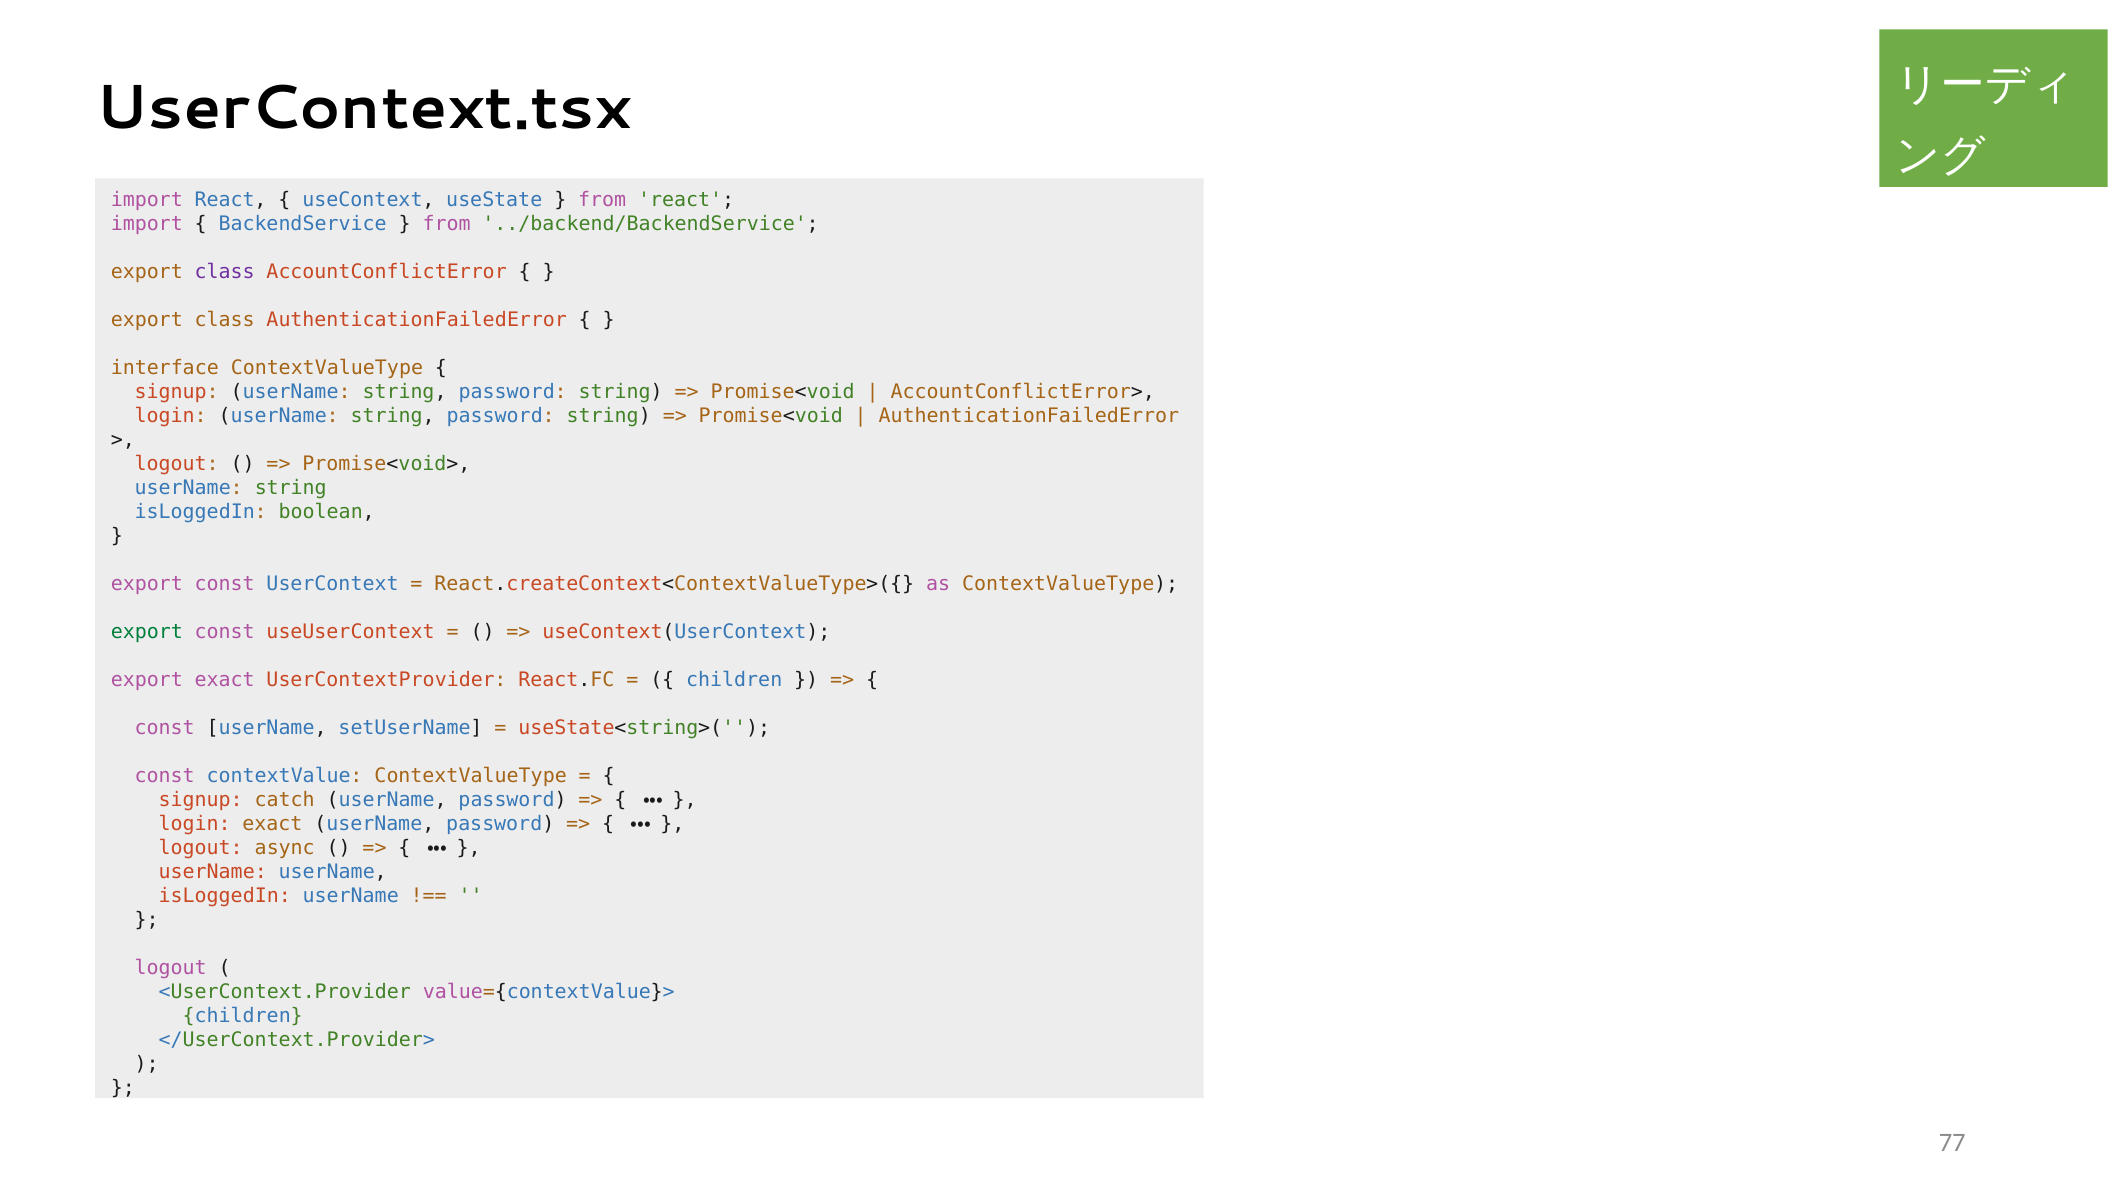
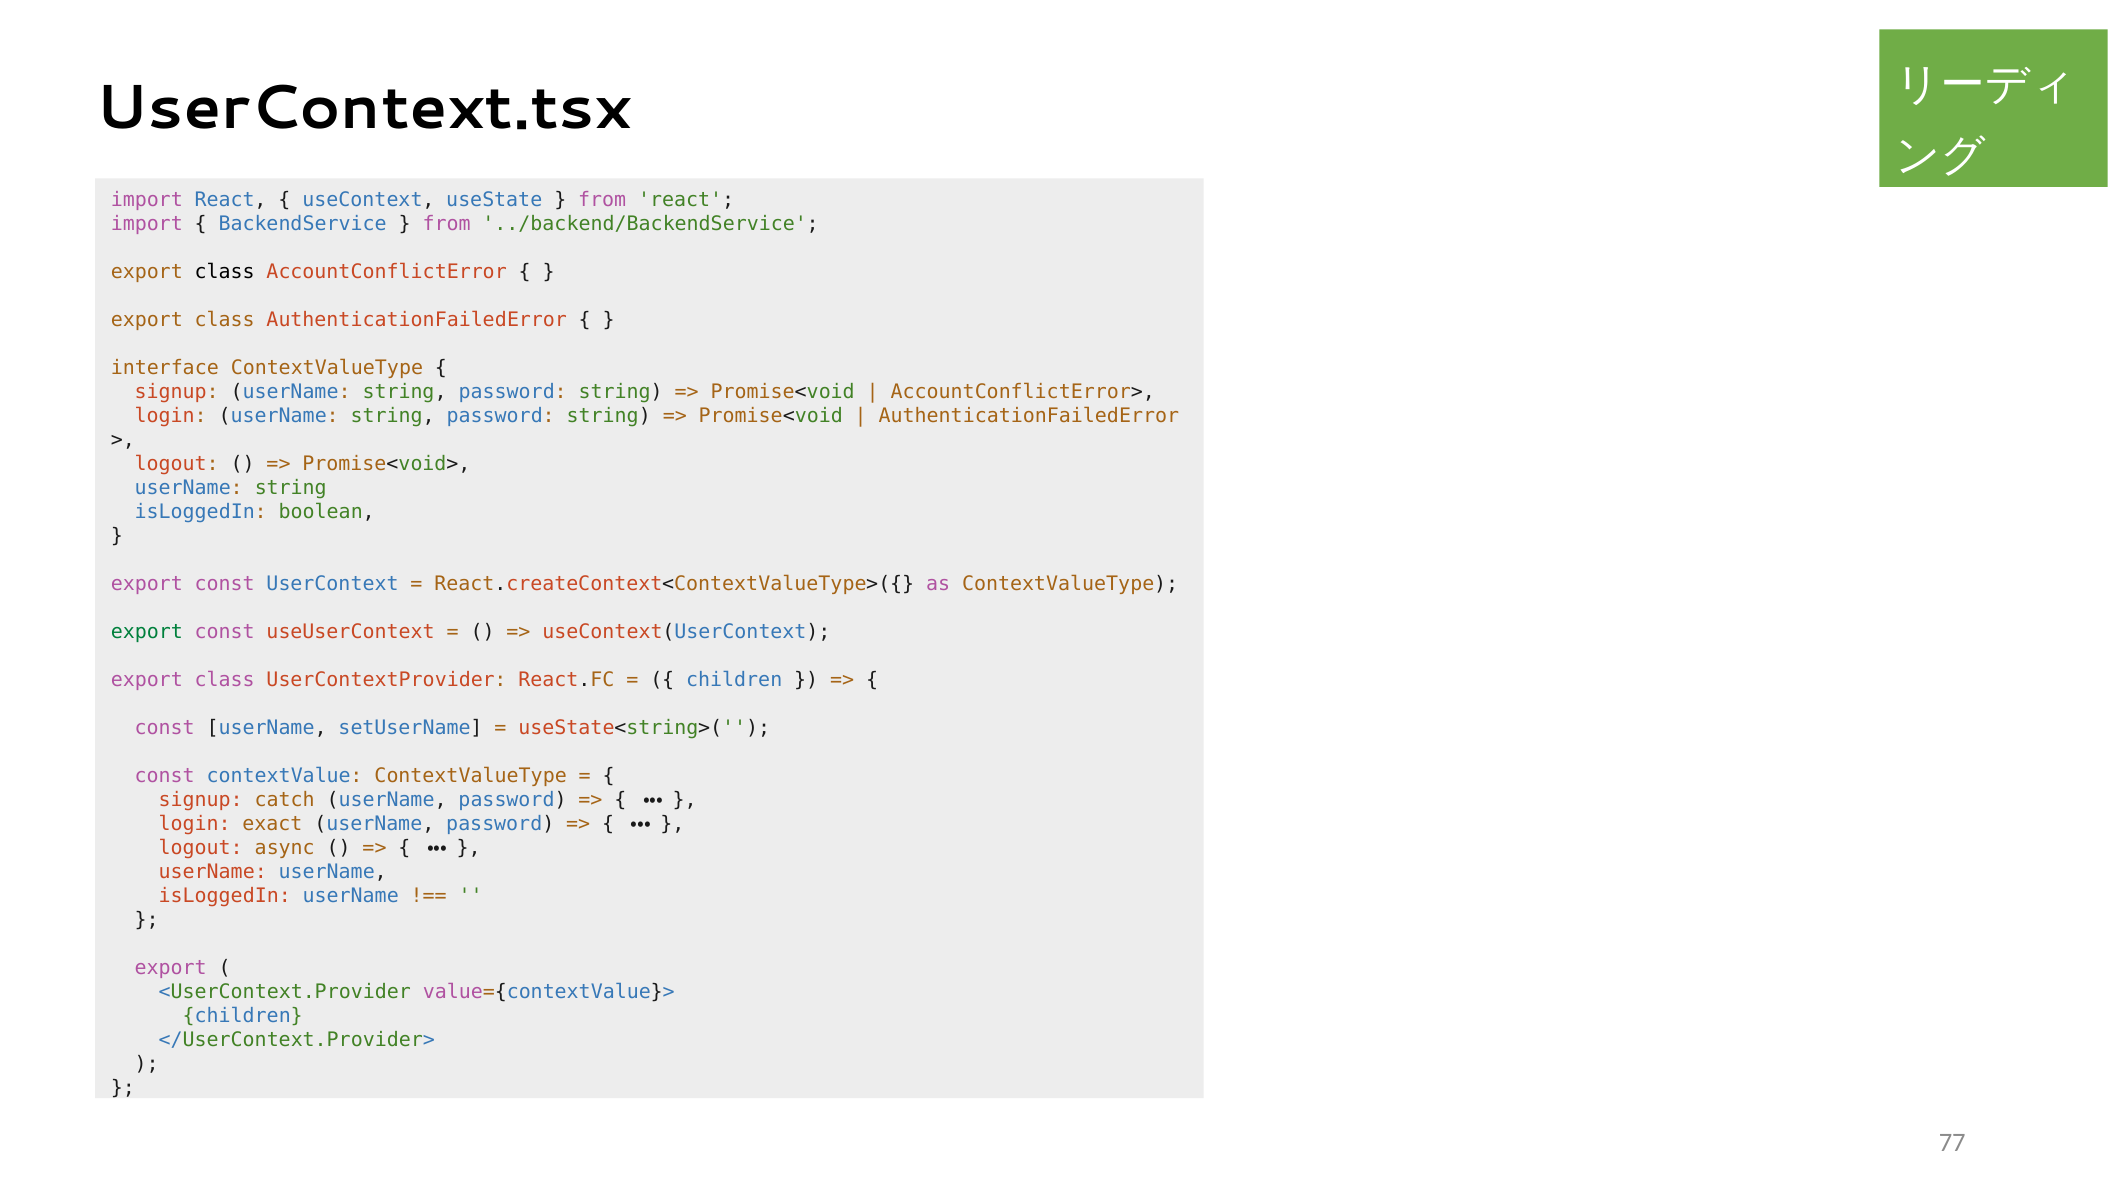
class at (225, 272) colour: purple -> black
exact at (225, 680): exact -> class
logout at (171, 968): logout -> export
